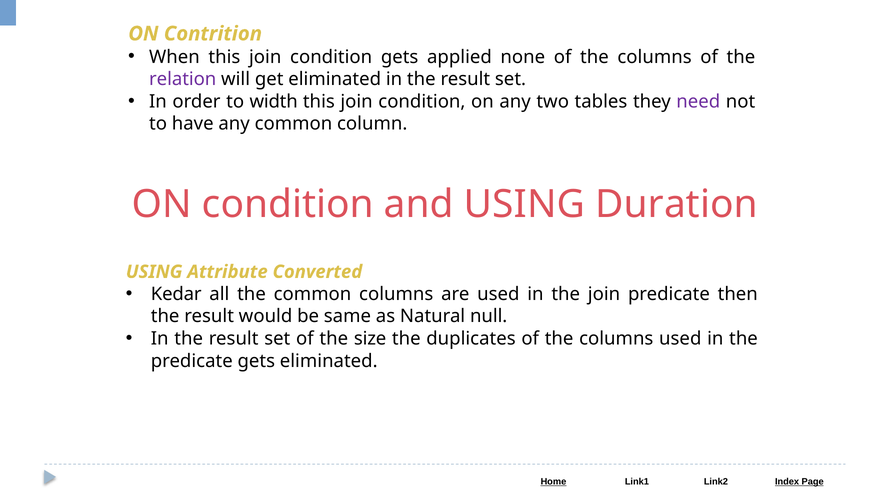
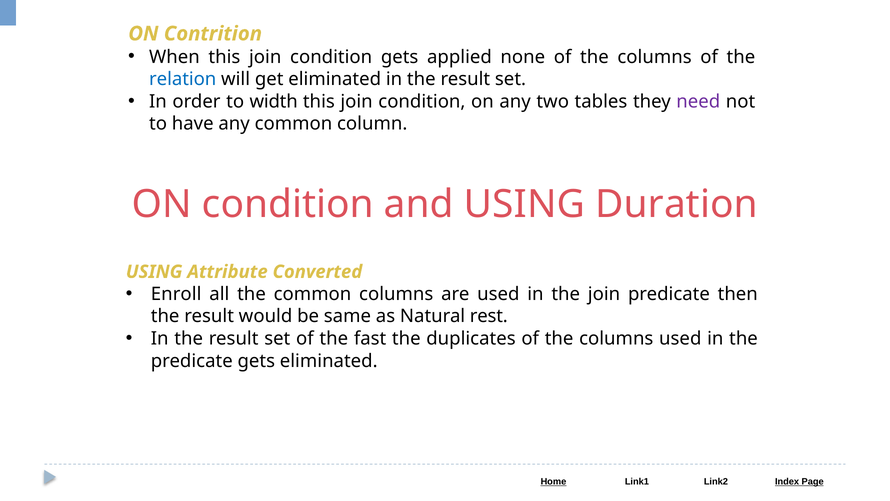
relation colour: purple -> blue
Kedar: Kedar -> Enroll
null: null -> rest
size: size -> fast
